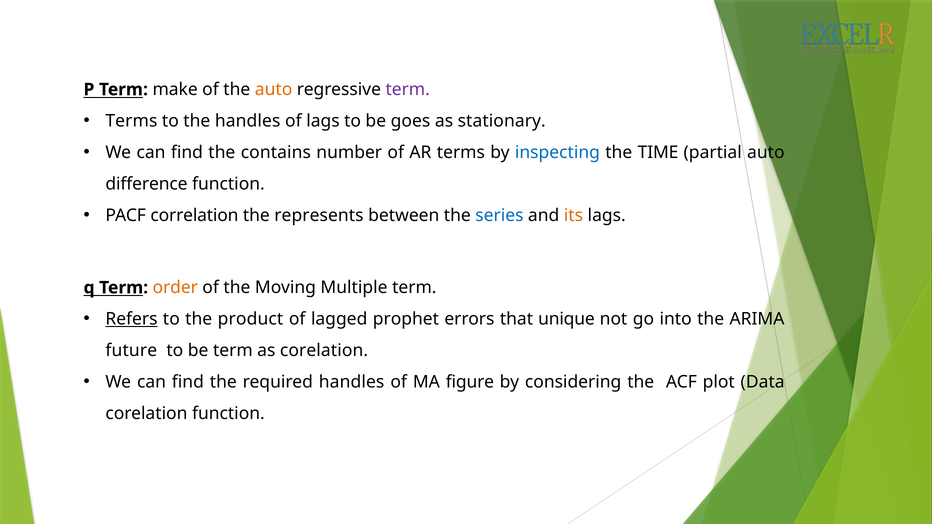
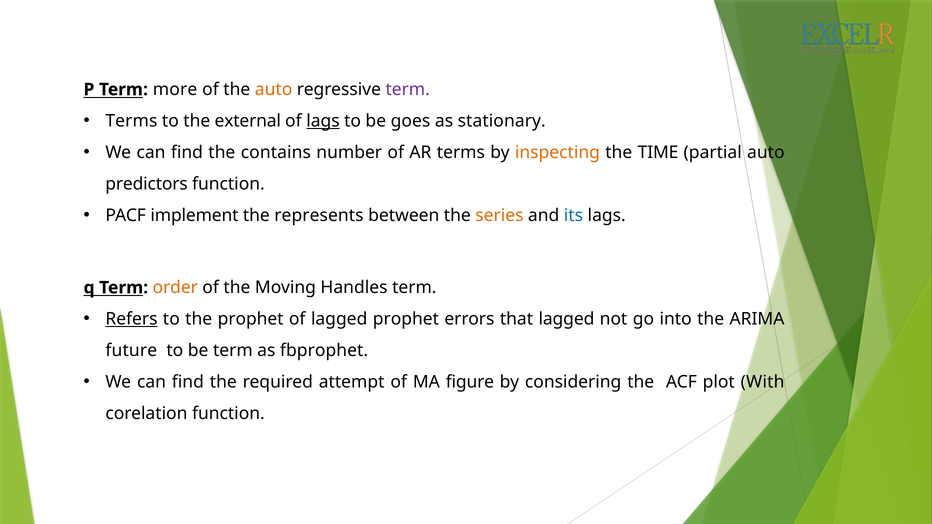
make: make -> more
the handles: handles -> external
lags at (323, 121) underline: none -> present
inspecting colour: blue -> orange
difference: difference -> predictors
correlation: correlation -> implement
series colour: blue -> orange
its colour: orange -> blue
Multiple: Multiple -> Handles
the product: product -> prophet
that unique: unique -> lagged
as corelation: corelation -> fbprophet
required handles: handles -> attempt
Data: Data -> With
